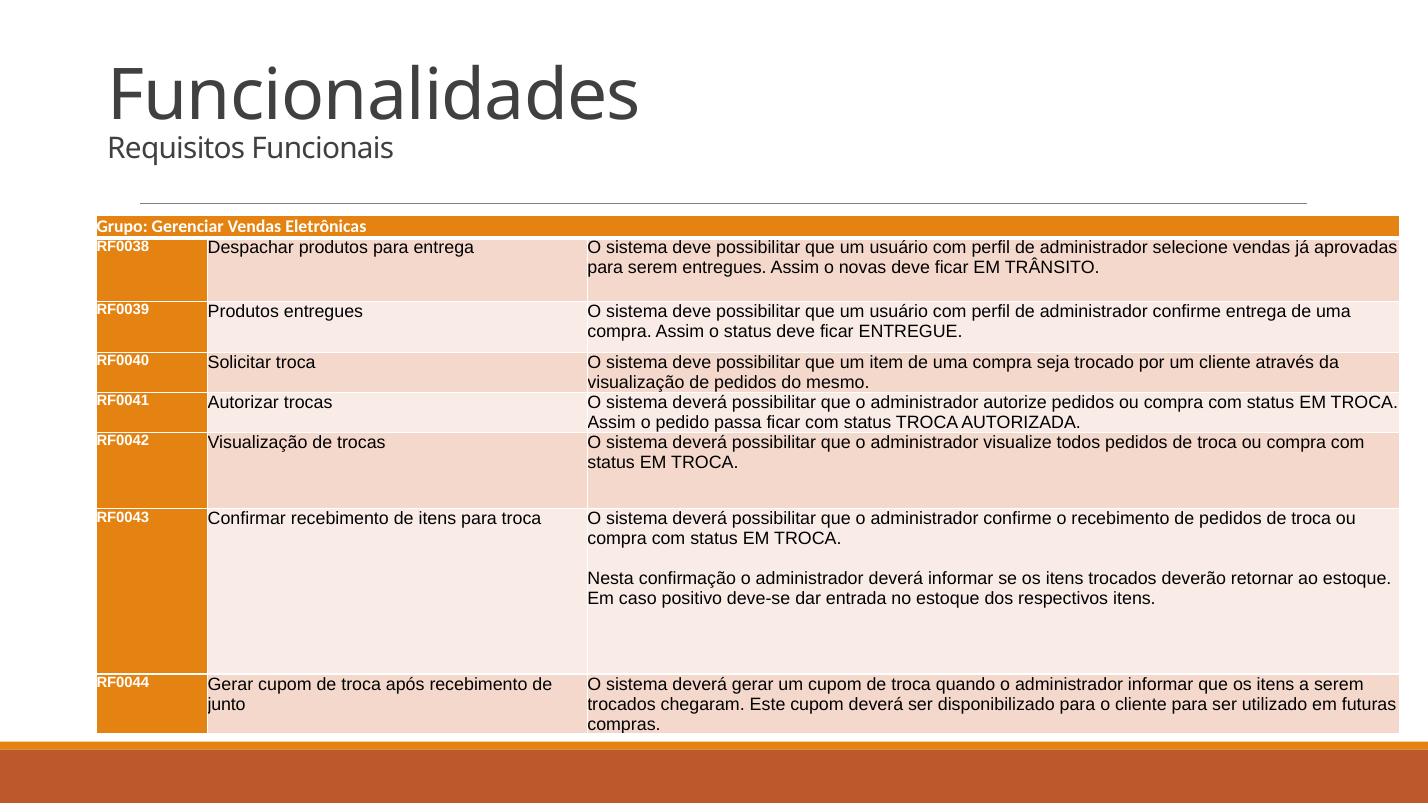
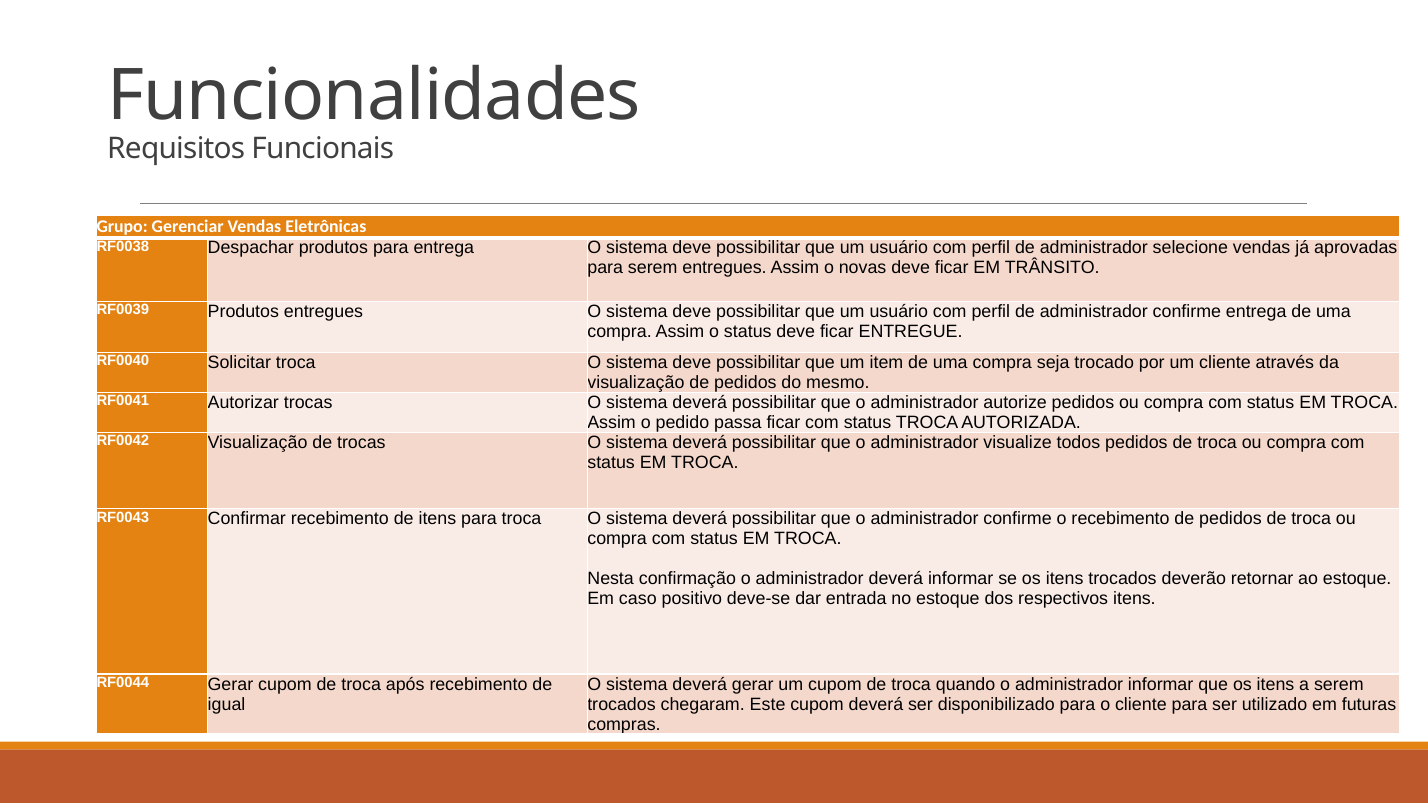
junto: junto -> igual
